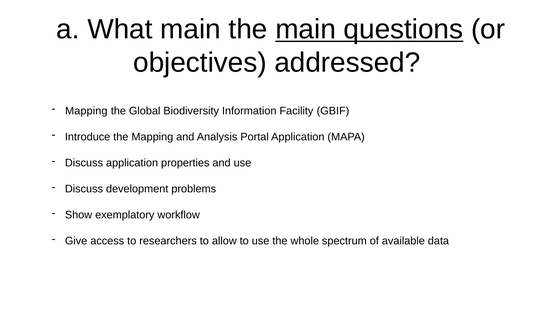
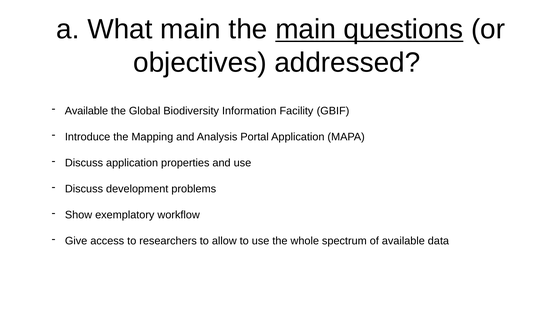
Mapping at (86, 111): Mapping -> Available
